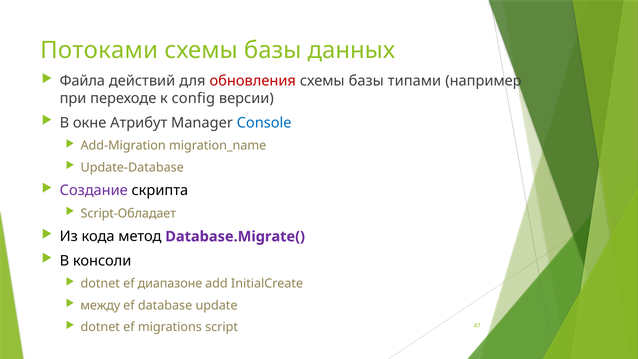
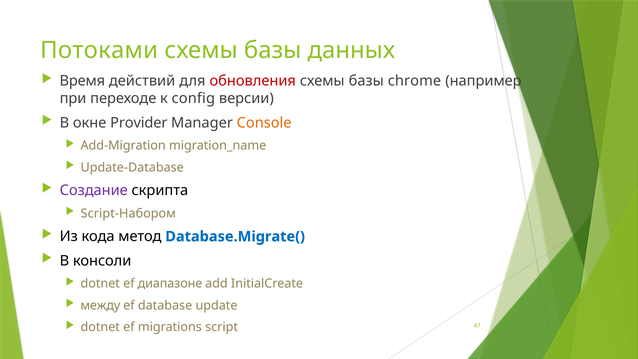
Файла: Файла -> Время
типами: типами -> chrome
Атрибут: Атрибут -> Provider
Console colour: blue -> orange
Script-Обладает: Script-Обладает -> Script-Набором
Database.Migrate( colour: purple -> blue
